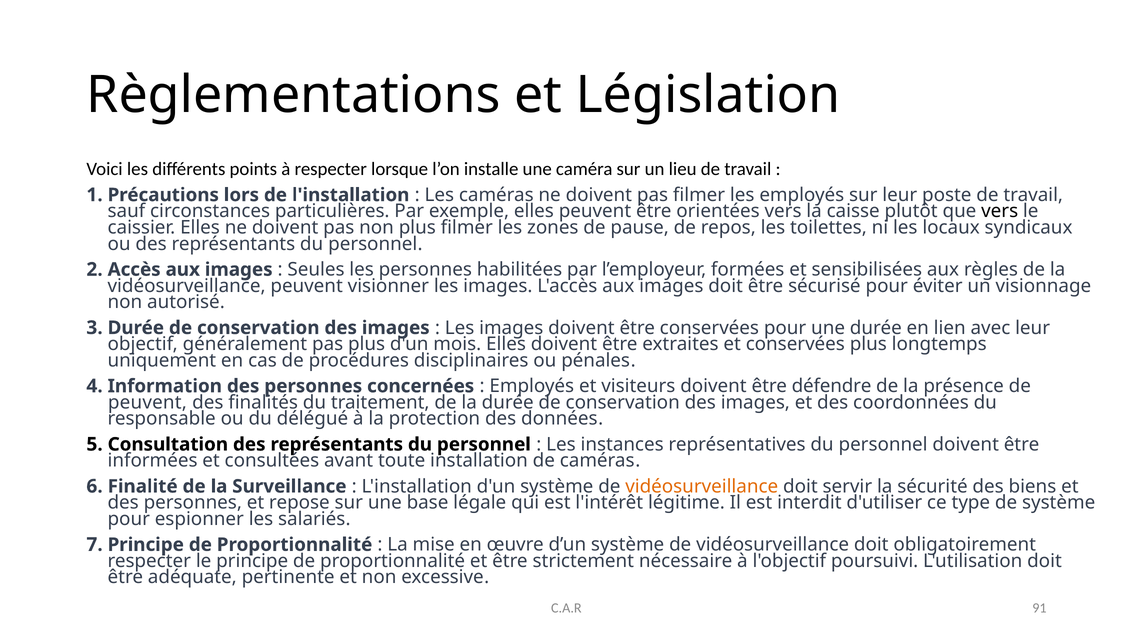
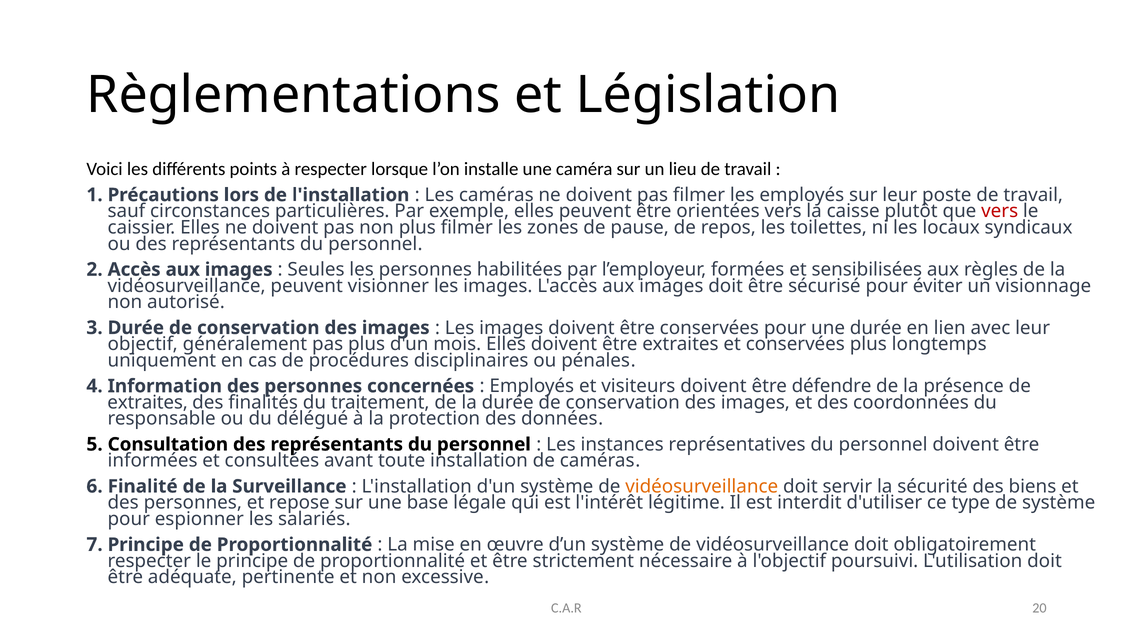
vers at (1000, 211) colour: black -> red
peuvent at (147, 403): peuvent -> extraites
91: 91 -> 20
